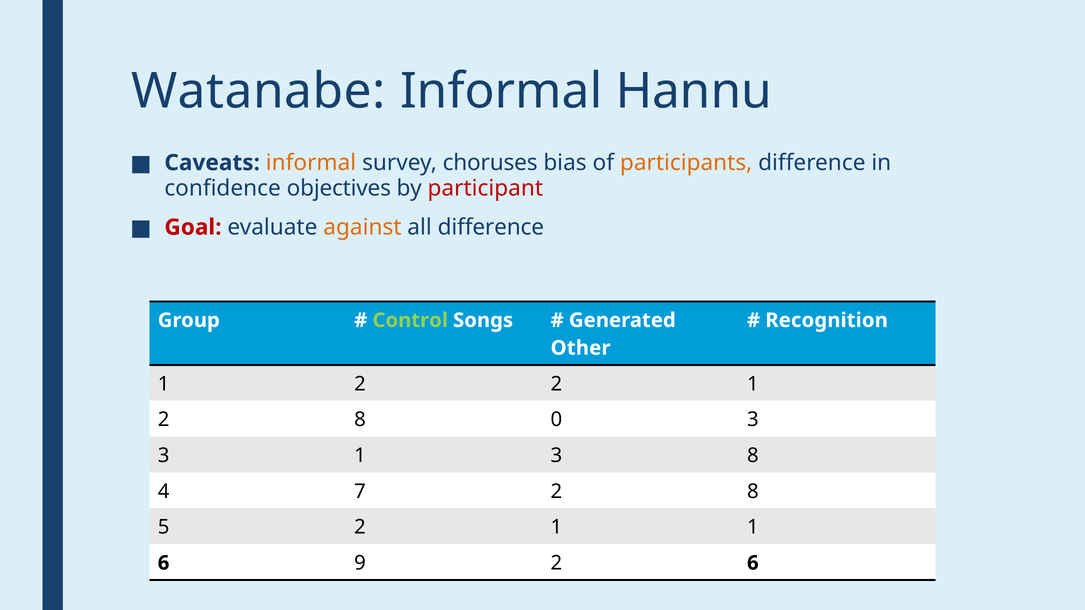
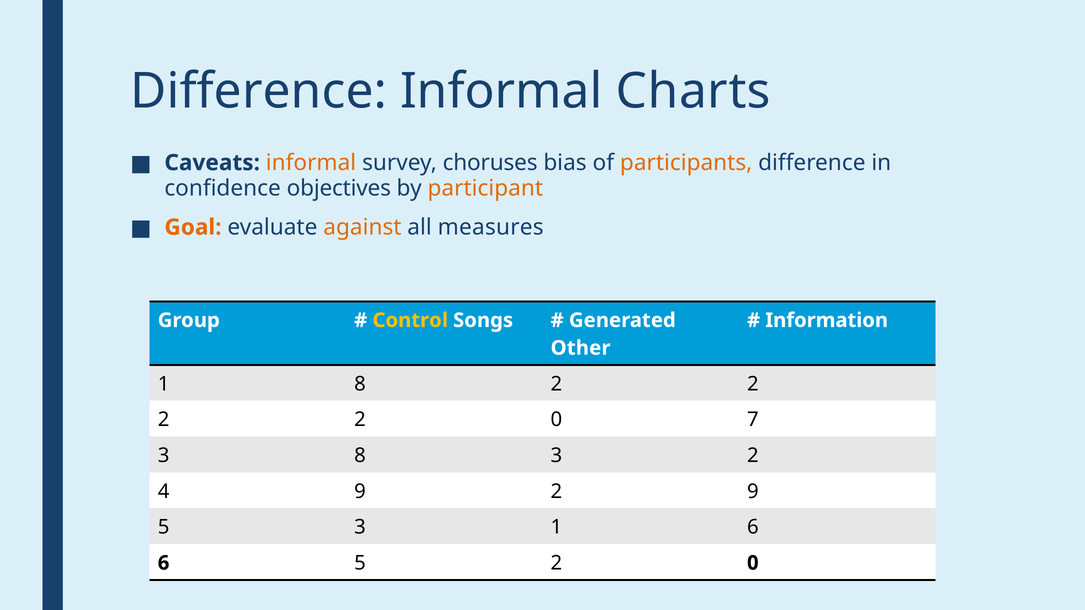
Watanabe at (258, 91): Watanabe -> Difference
Hannu: Hannu -> Charts
participant colour: red -> orange
Goal colour: red -> orange
all difference: difference -> measures
Control colour: light green -> yellow
Recognition: Recognition -> Information
2 at (360, 384): 2 -> 8
1 at (753, 384): 1 -> 2
8 at (360, 420): 8 -> 2
0 3: 3 -> 7
3 1: 1 -> 8
3 8: 8 -> 2
4 7: 7 -> 9
8 at (753, 492): 8 -> 9
5 2: 2 -> 3
1 1: 1 -> 6
6 9: 9 -> 5
6 at (753, 563): 6 -> 0
